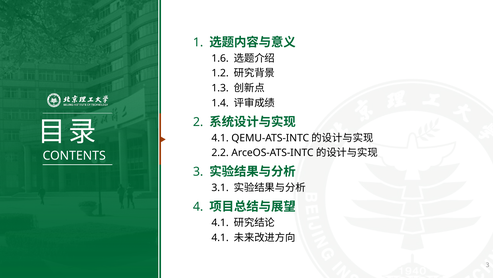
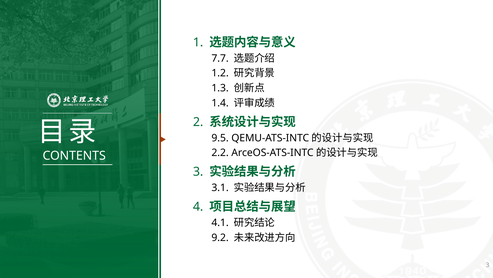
1.6: 1.6 -> 7.7
4.1 at (220, 138): 4.1 -> 9.5
4.1 at (220, 237): 4.1 -> 9.2
